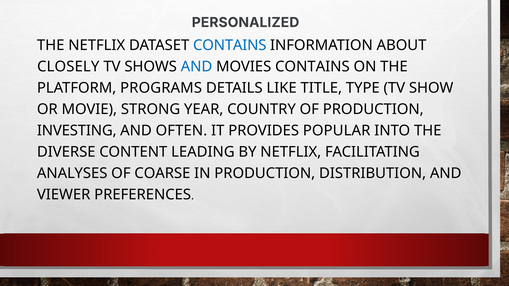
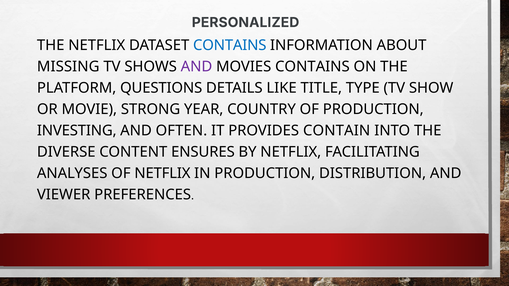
CLOSELY: CLOSELY -> MISSING
AND at (196, 67) colour: blue -> purple
PROGRAMS: PROGRAMS -> QUESTIONS
POPULAR: POPULAR -> CONTAIN
LEADING: LEADING -> ENSURES
OF COARSE: COARSE -> NETFLIX
